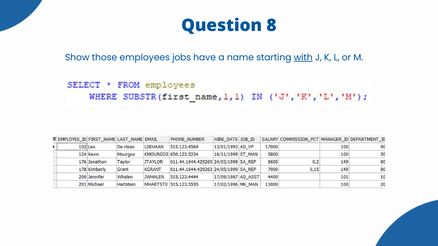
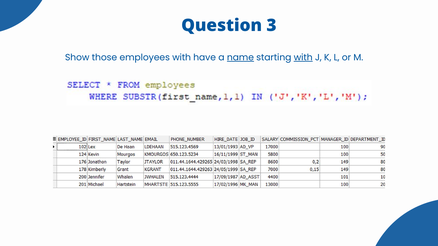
8: 8 -> 3
employees jobs: jobs -> with
name underline: none -> present
